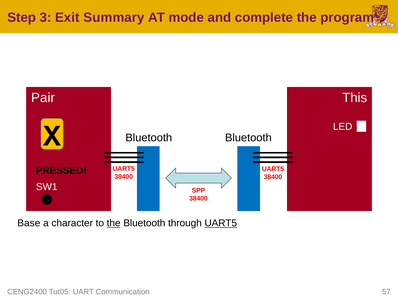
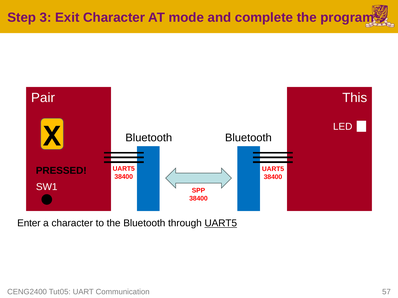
Exit Summary: Summary -> Character
Base: Base -> Enter
the at (114, 224) underline: present -> none
